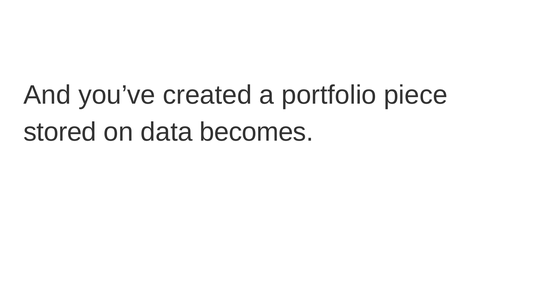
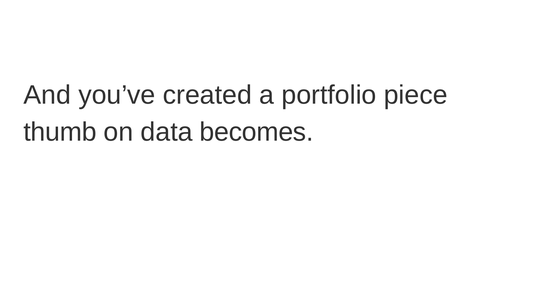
stored: stored -> thumb
